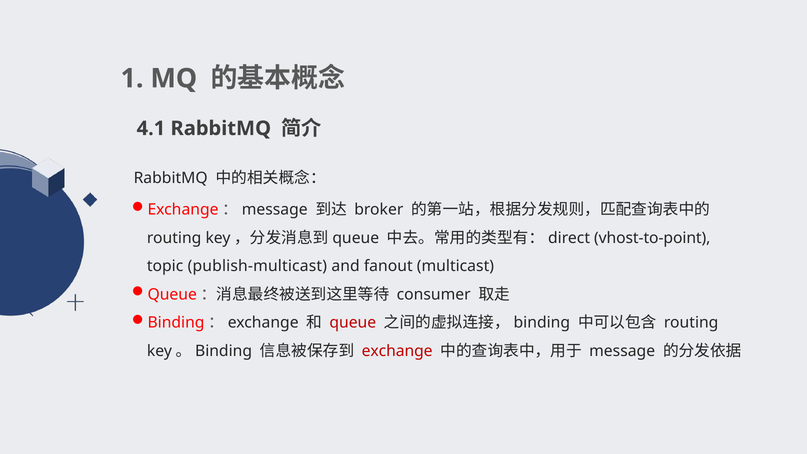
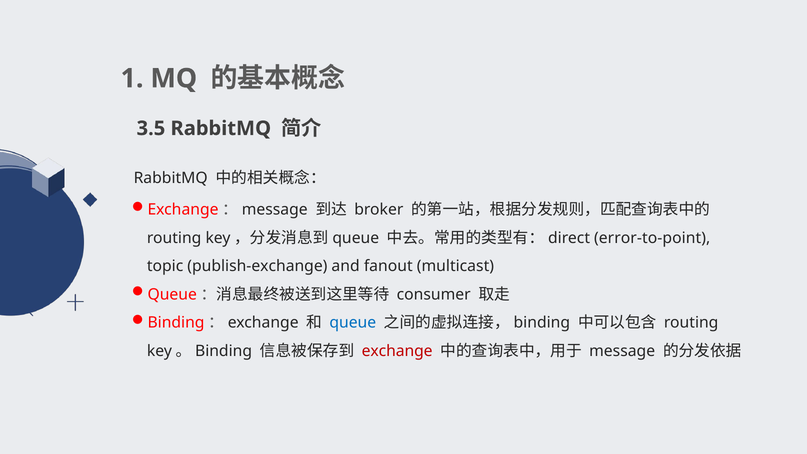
4.1: 4.1 -> 3.5
vhost-to-point: vhost-to-point -> error-to-point
publish-multicast: publish-multicast -> publish-exchange
queue colour: red -> blue
